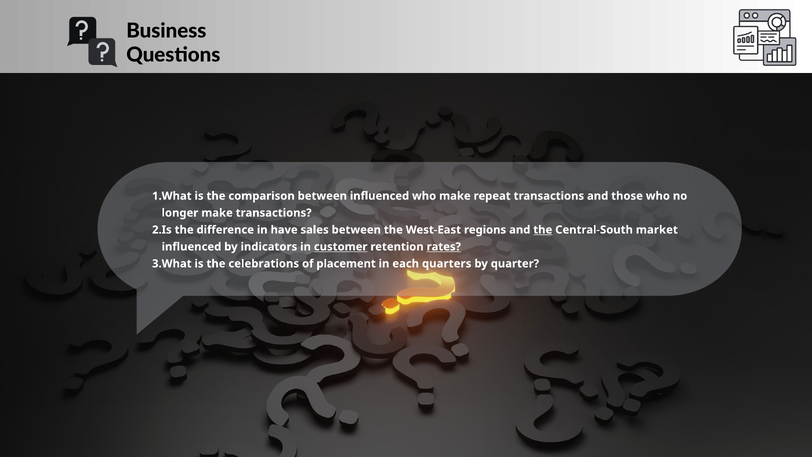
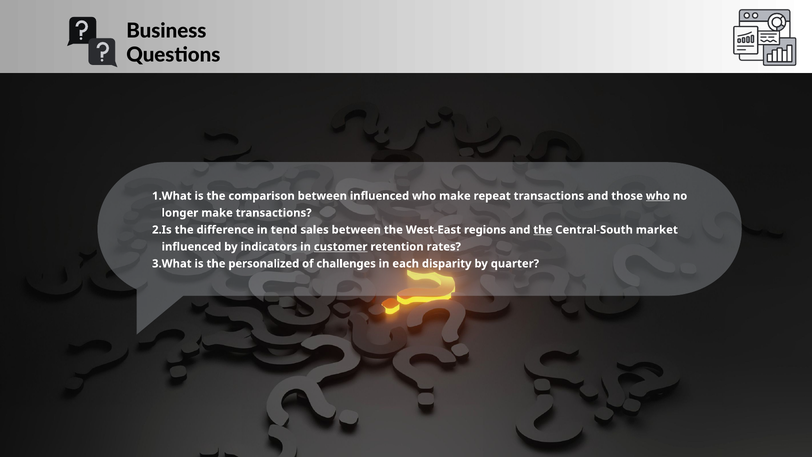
who at (658, 196) underline: none -> present
have: have -> tend
rates underline: present -> none
celebrations: celebrations -> personalized
placement: placement -> challenges
quarters: quarters -> disparity
